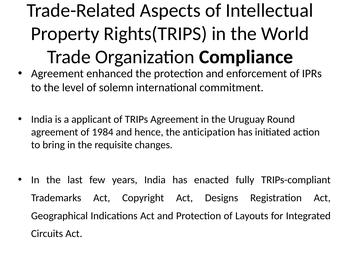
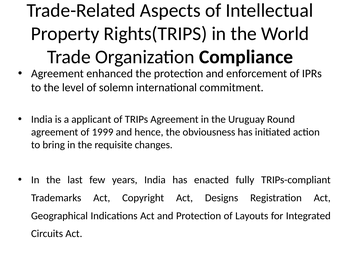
1984: 1984 -> 1999
anticipation: anticipation -> obviousness
